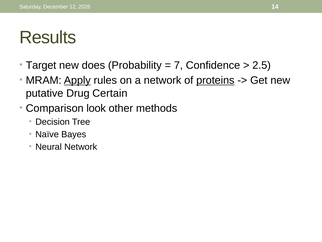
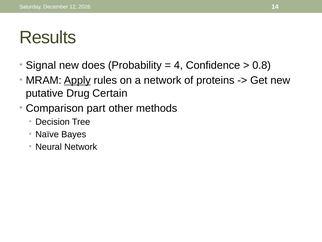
Target: Target -> Signal
7: 7 -> 4
2.5: 2.5 -> 0.8
proteins underline: present -> none
look: look -> part
